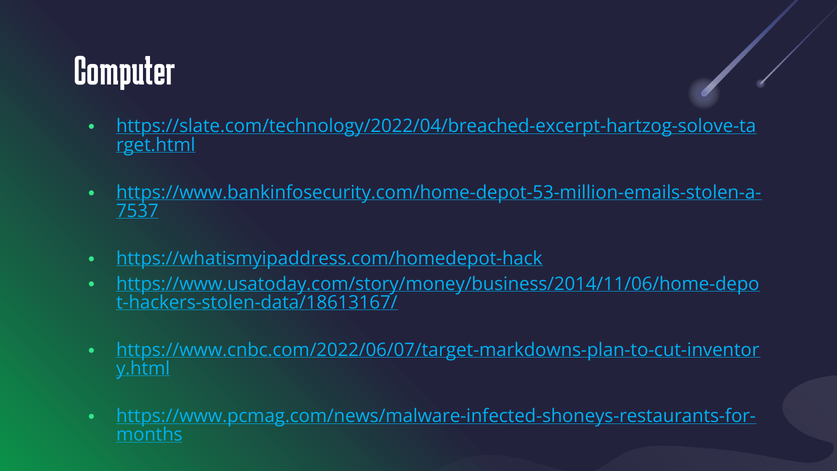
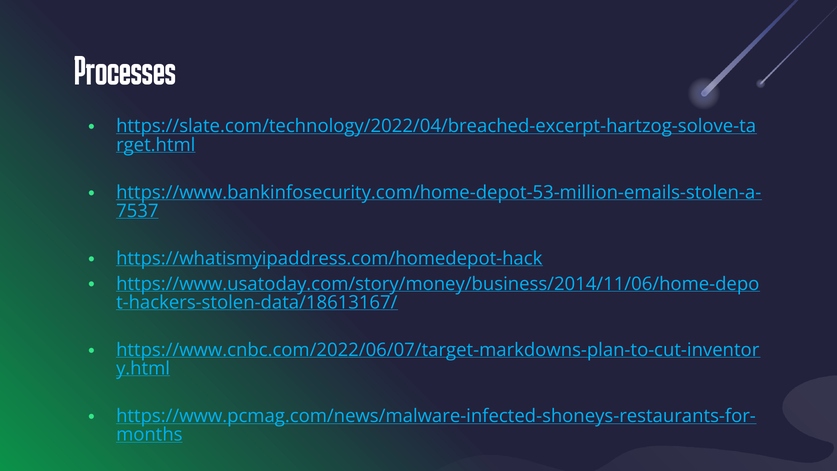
Computer: Computer -> Processes
